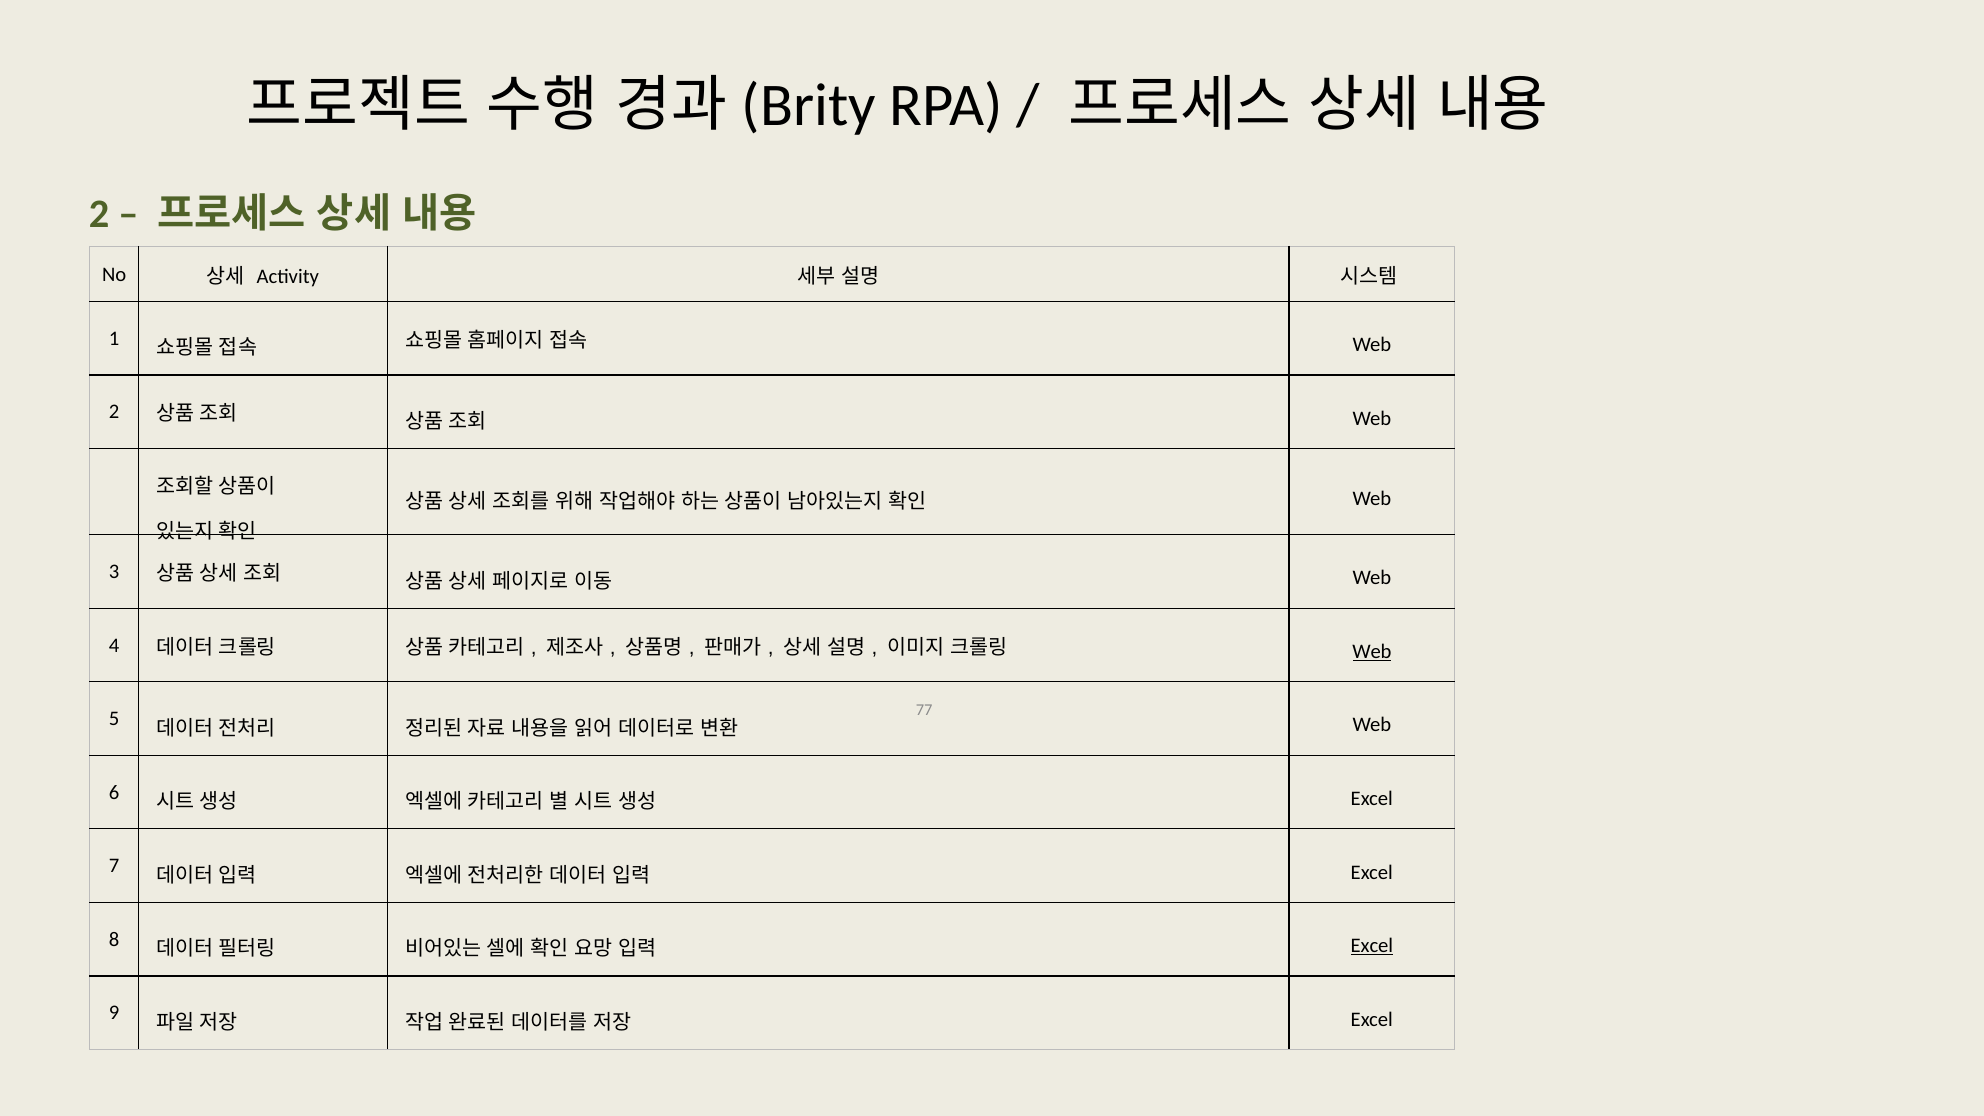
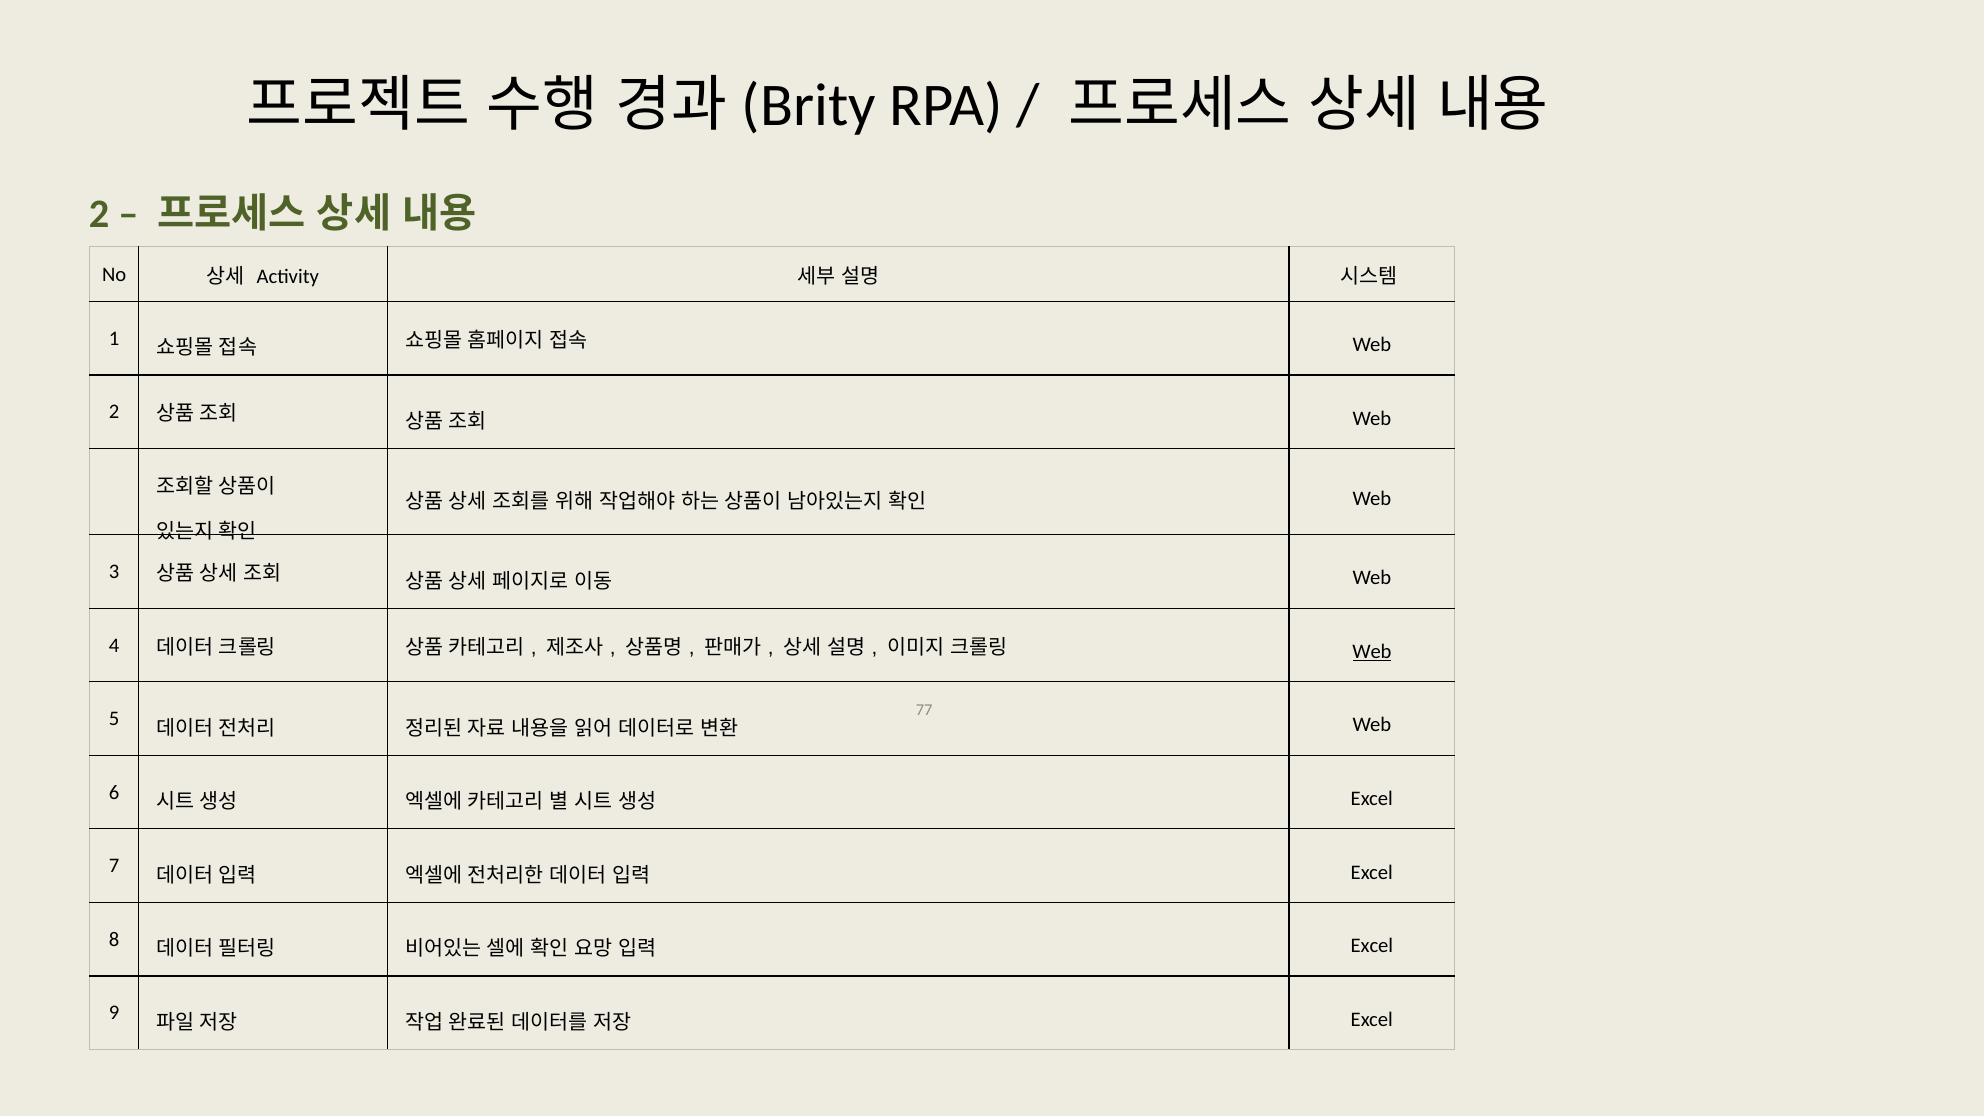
Excel at (1372, 946) underline: present -> none
